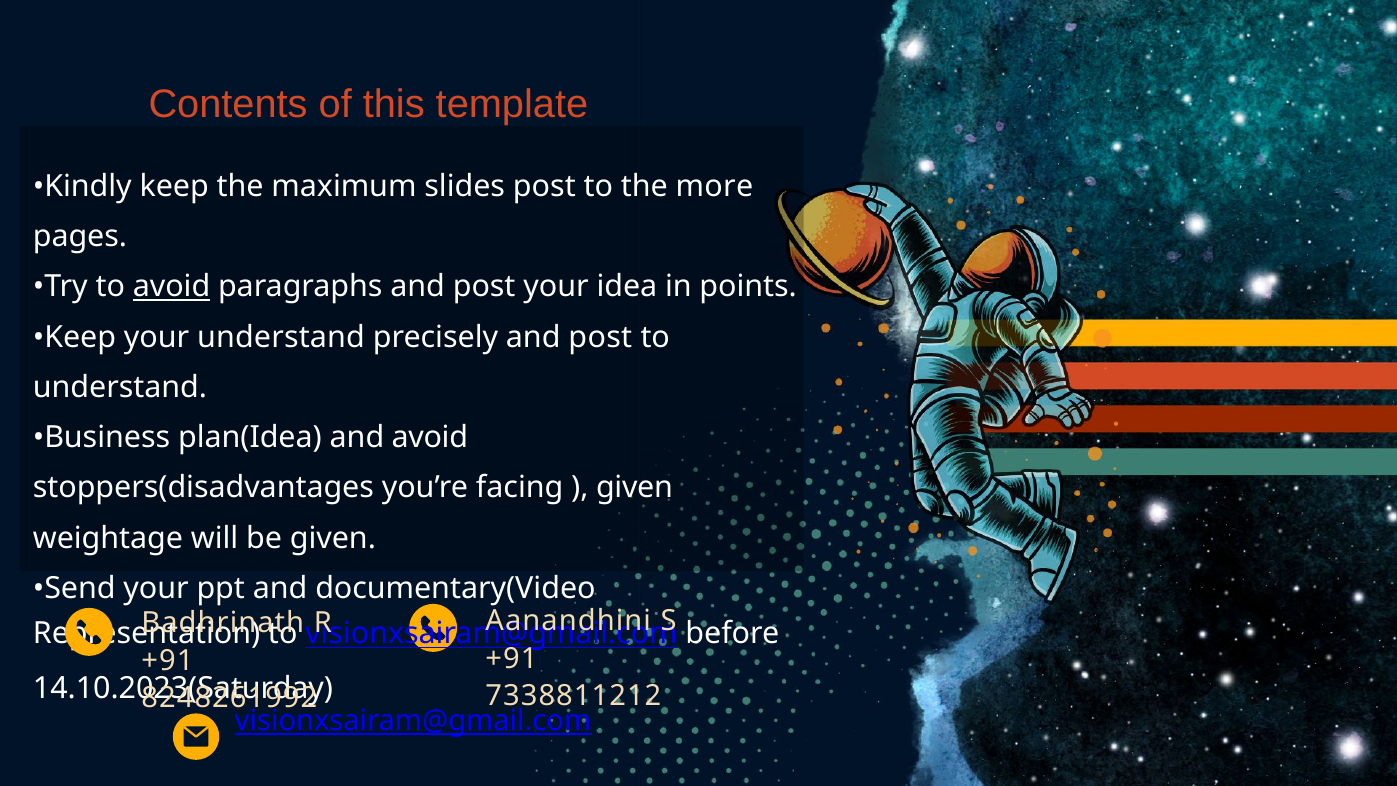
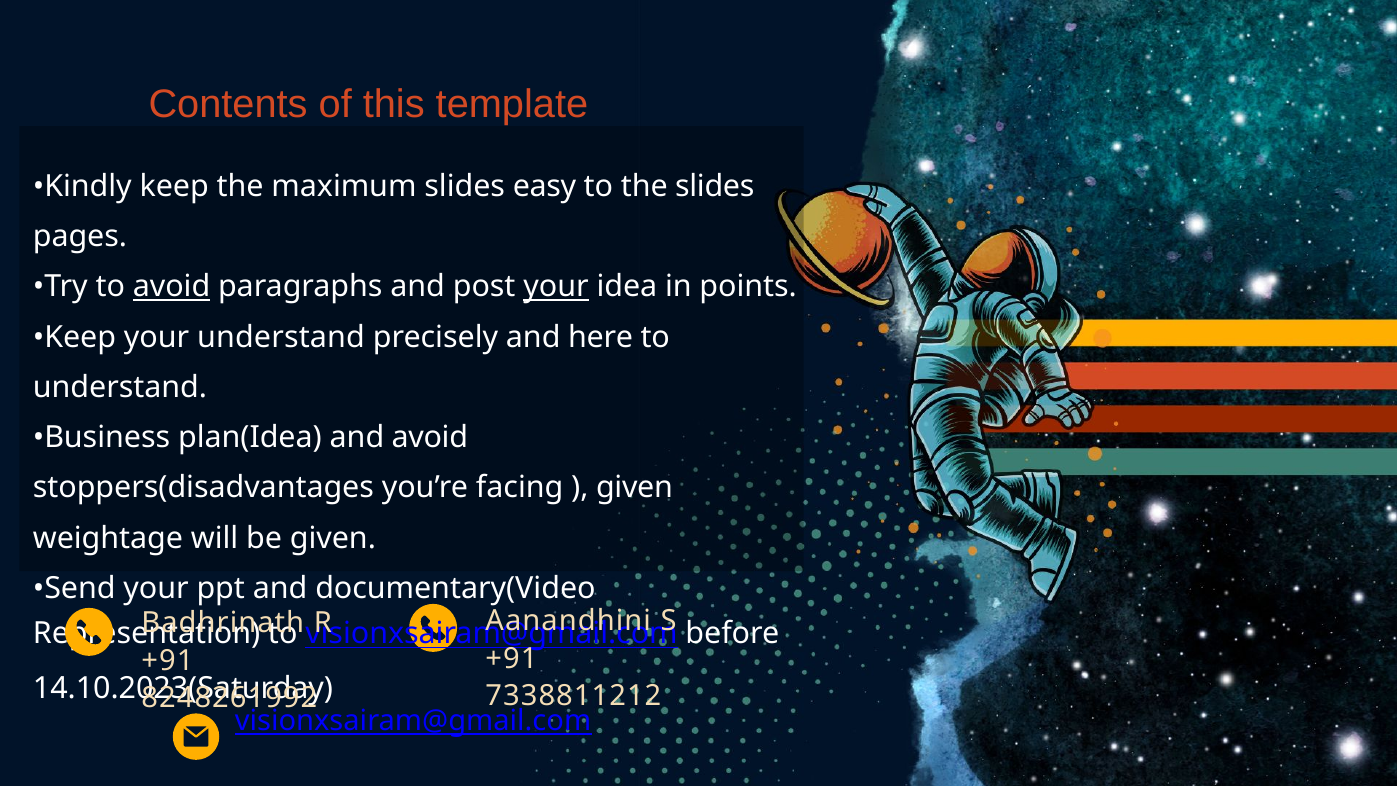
slides post: post -> easy
the more: more -> slides
your at (556, 287) underline: none -> present
precisely and post: post -> here
